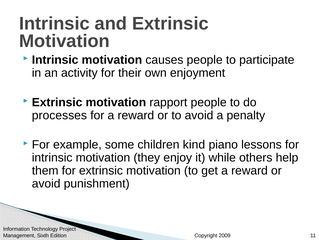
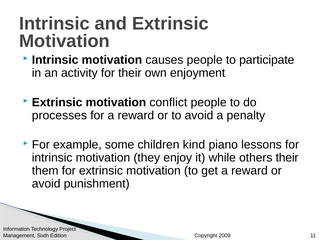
rapport: rapport -> conflict
others help: help -> their
